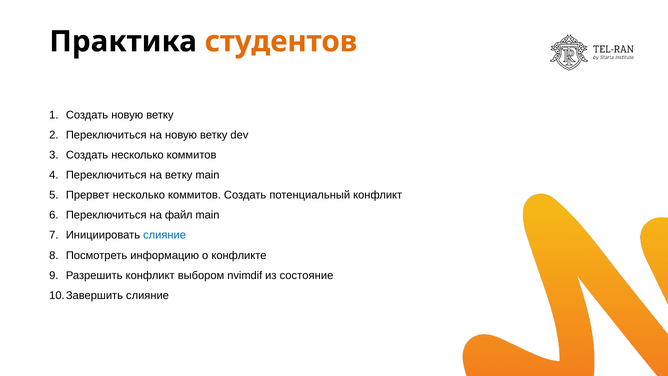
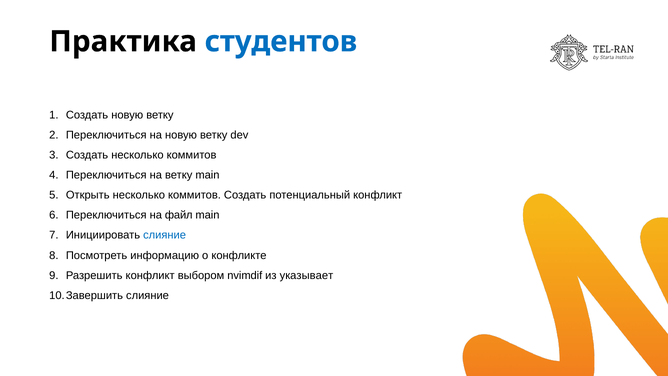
студентов colour: orange -> blue
Прервет: Прервет -> Открыть
состояние: состояние -> указывает
